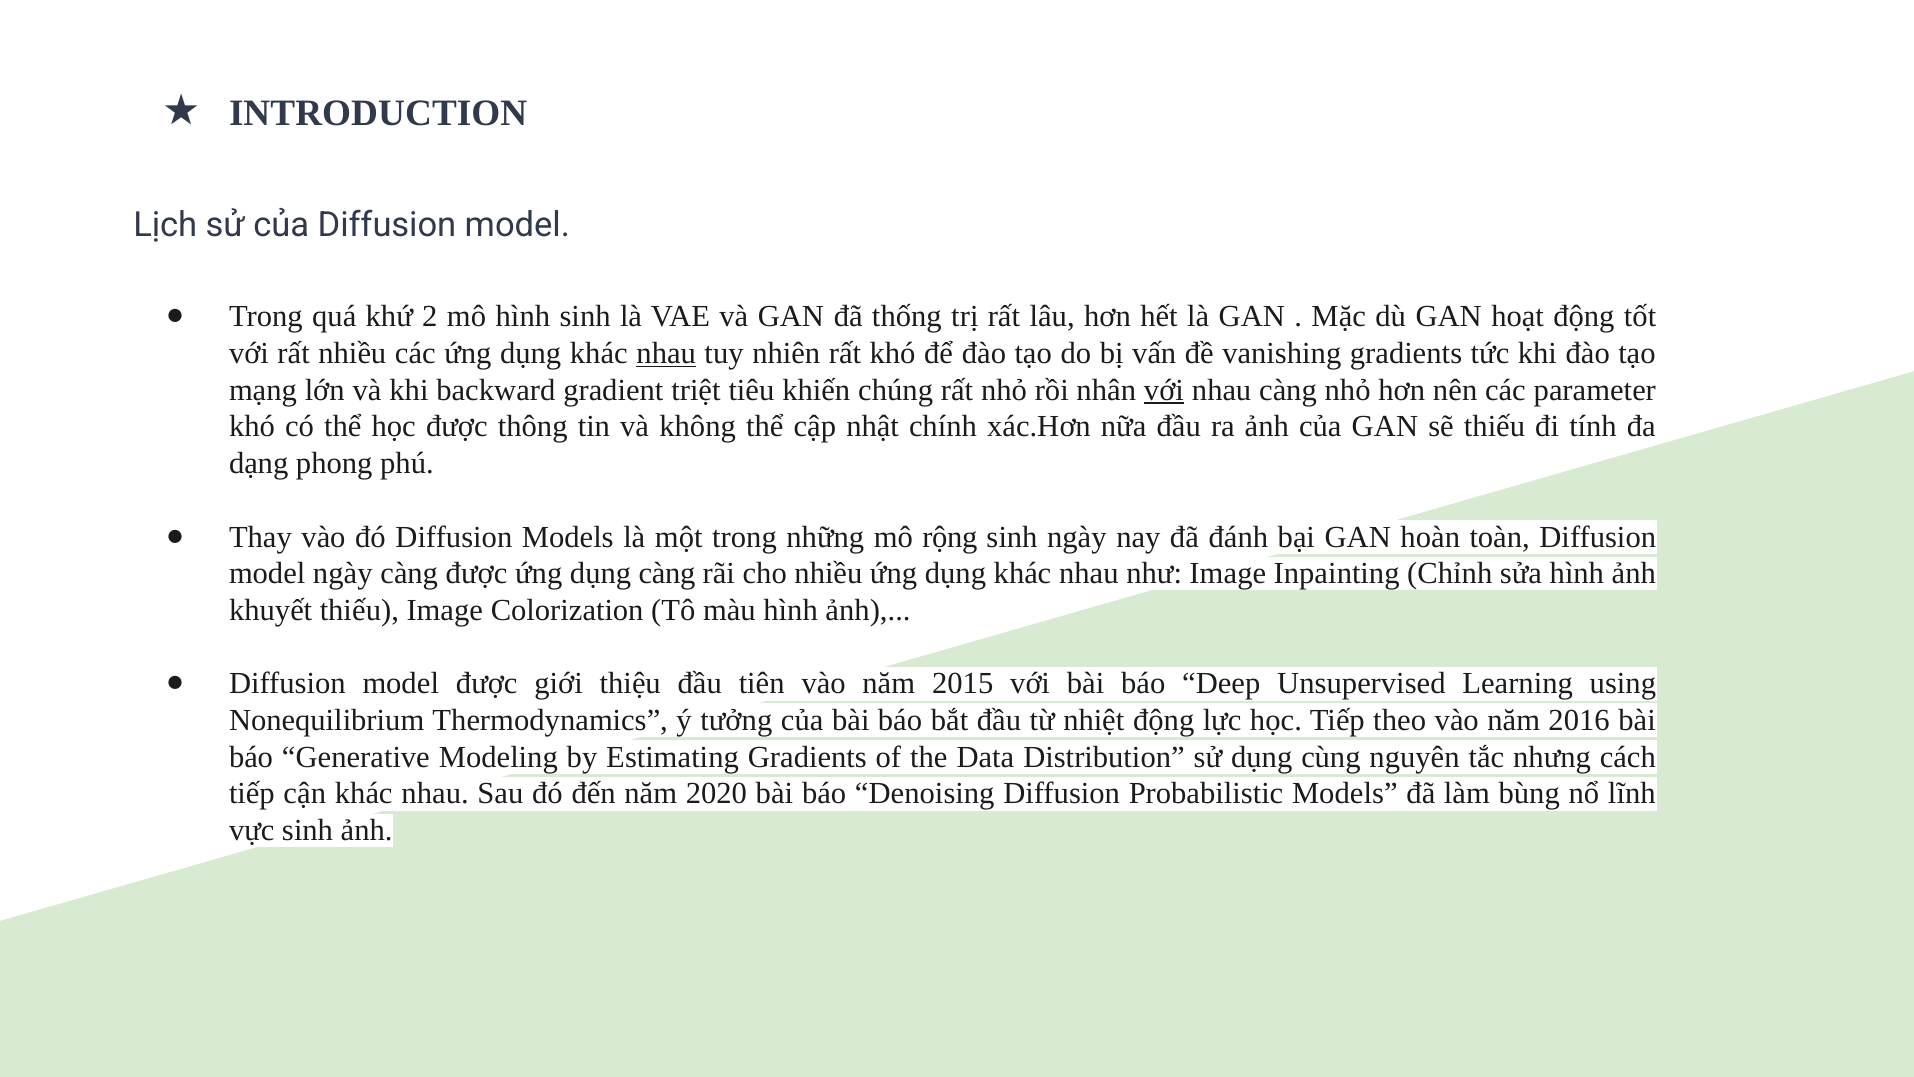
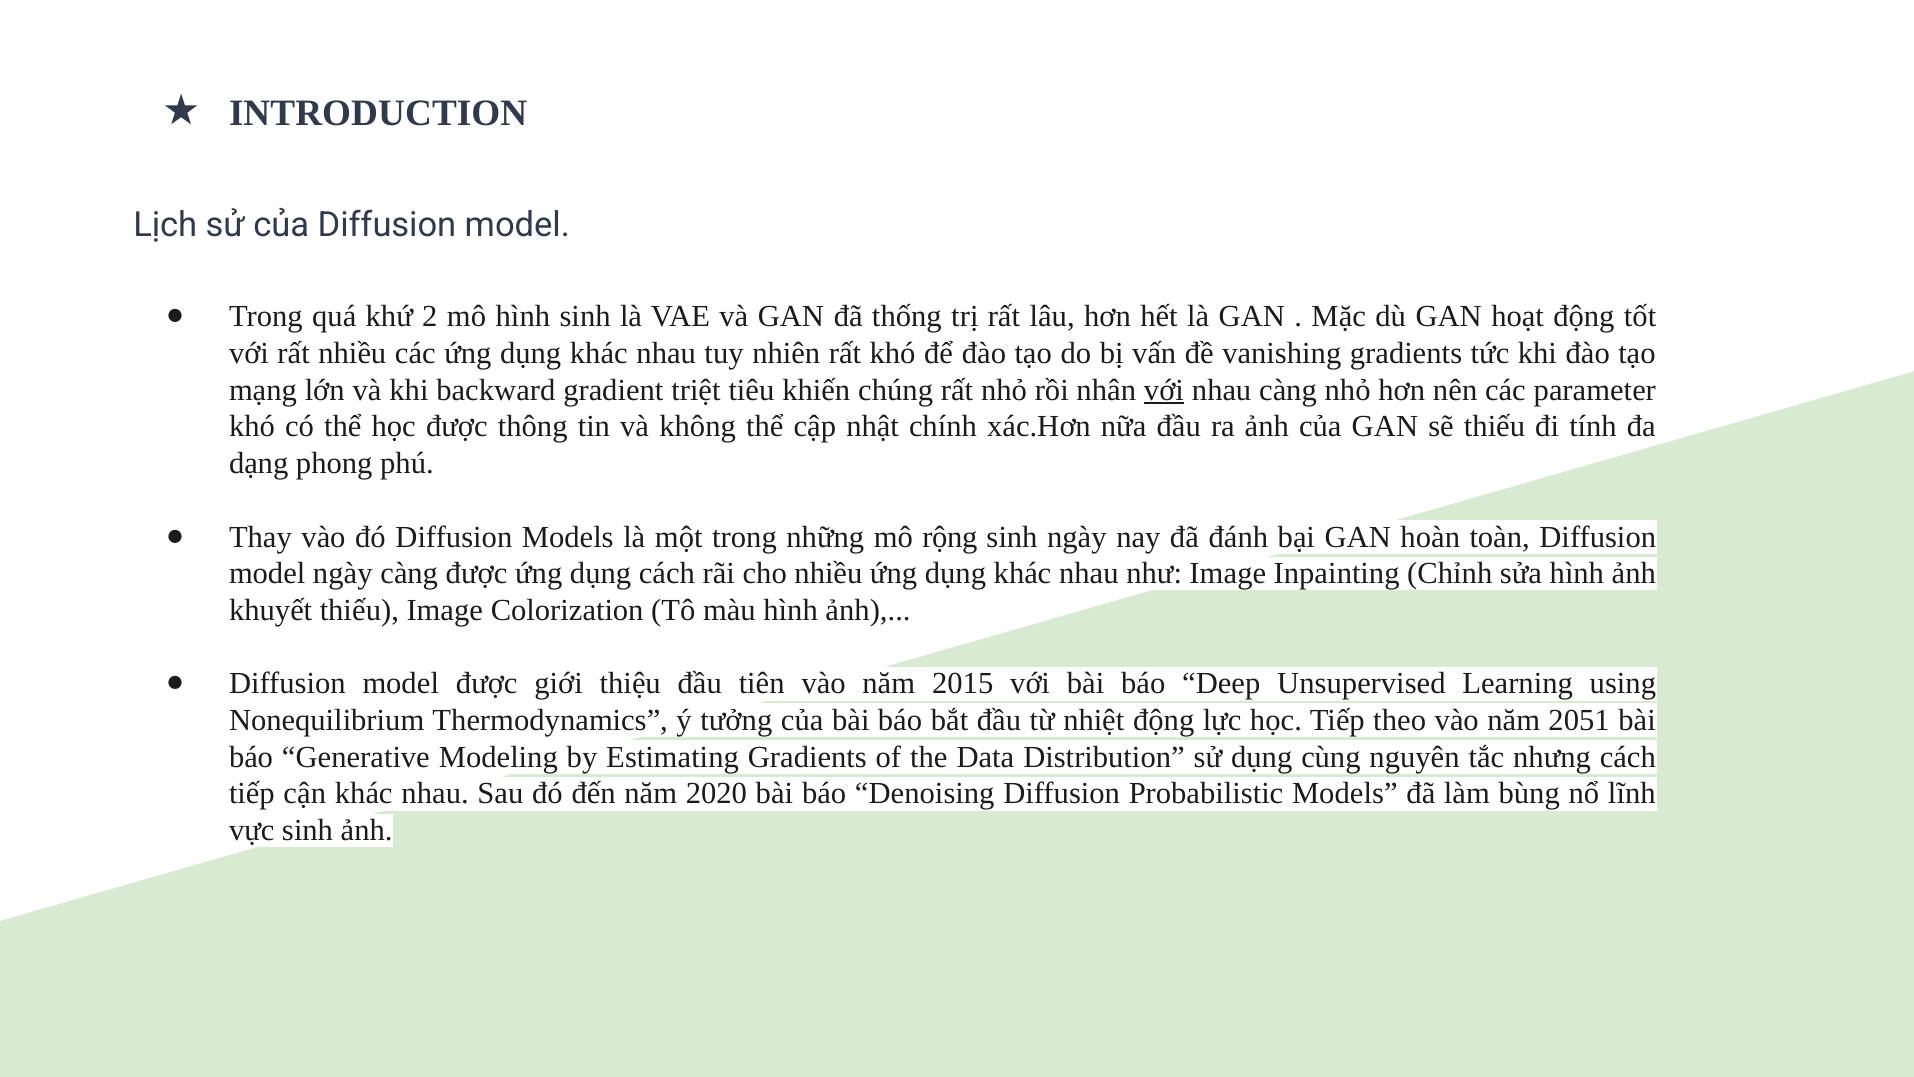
nhau at (666, 353) underline: present -> none
dụng càng: càng -> cách
2016: 2016 -> 2051
